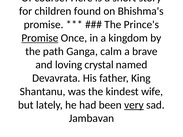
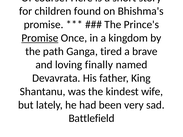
calm: calm -> tired
crystal: crystal -> finally
very underline: present -> none
Jambavan: Jambavan -> Battlefield
